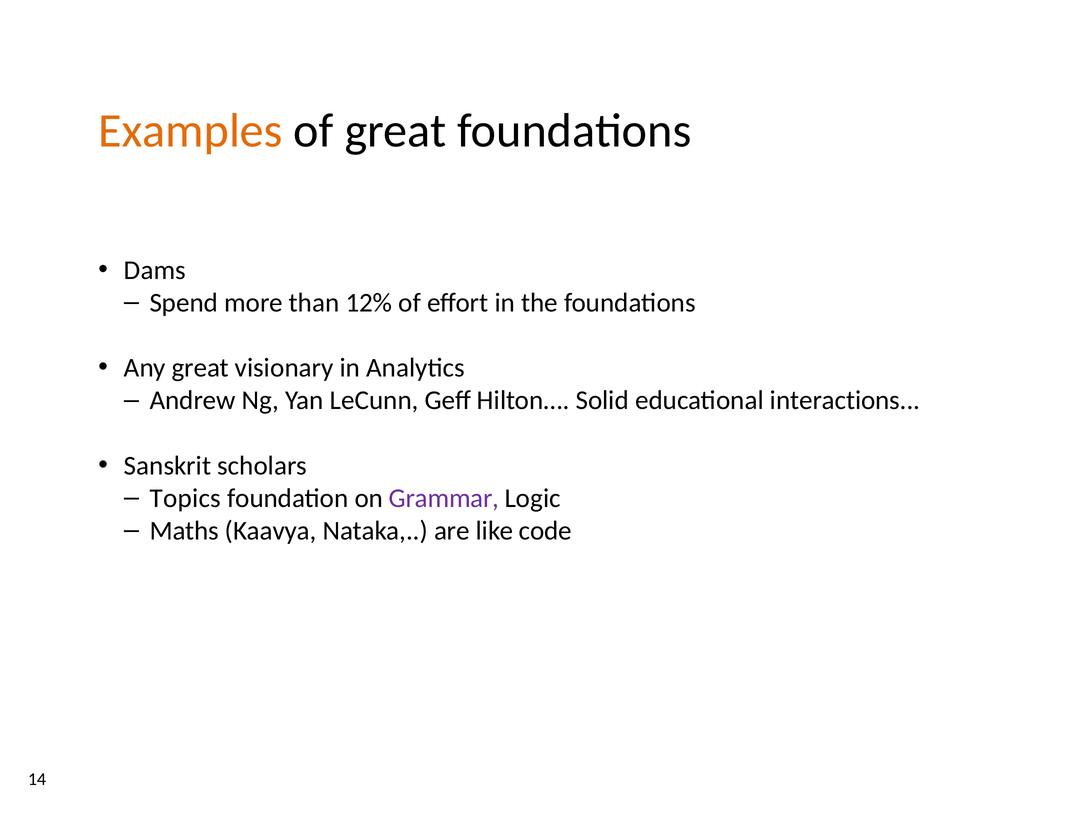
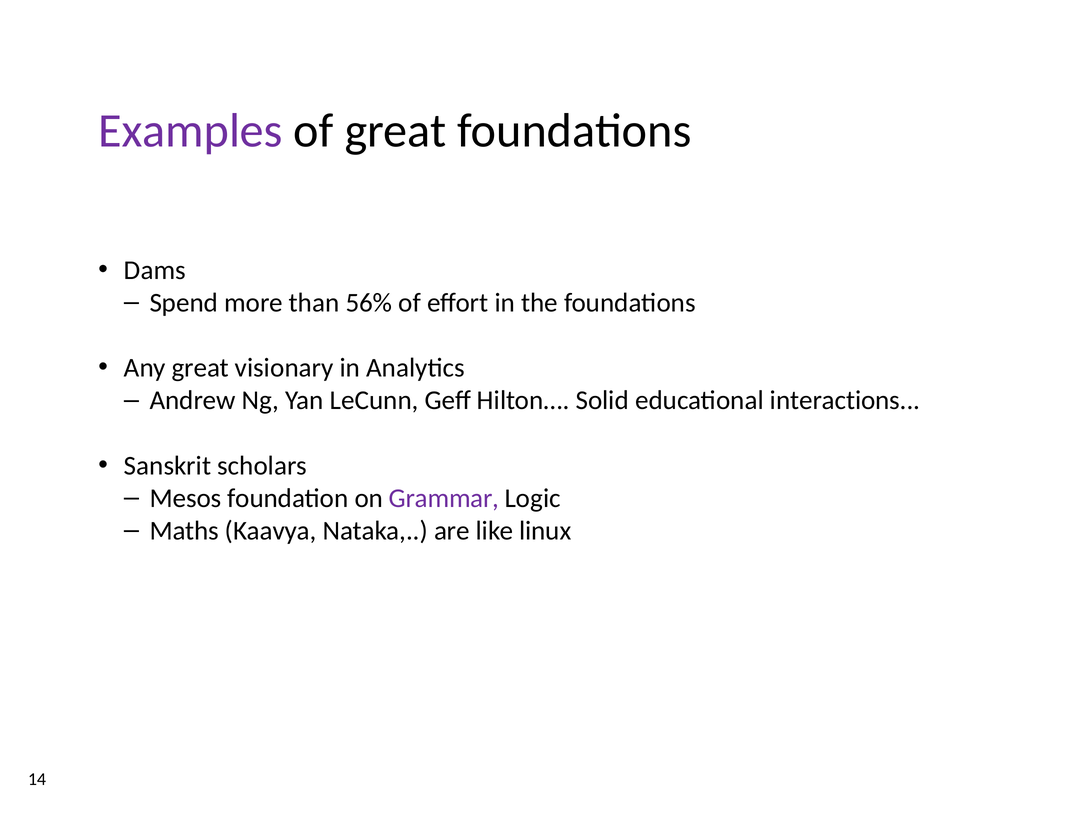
Examples colour: orange -> purple
12%: 12% -> 56%
Topics: Topics -> Mesos
code: code -> linux
